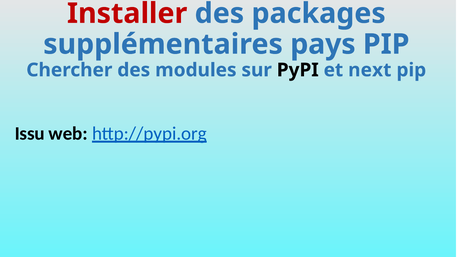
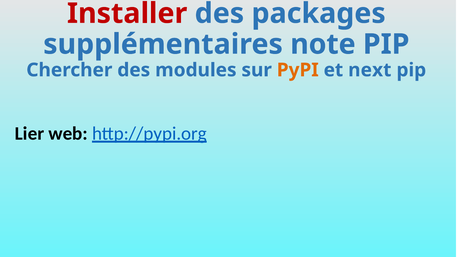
pays: pays -> note
PyPI colour: black -> orange
Issu: Issu -> Lier
